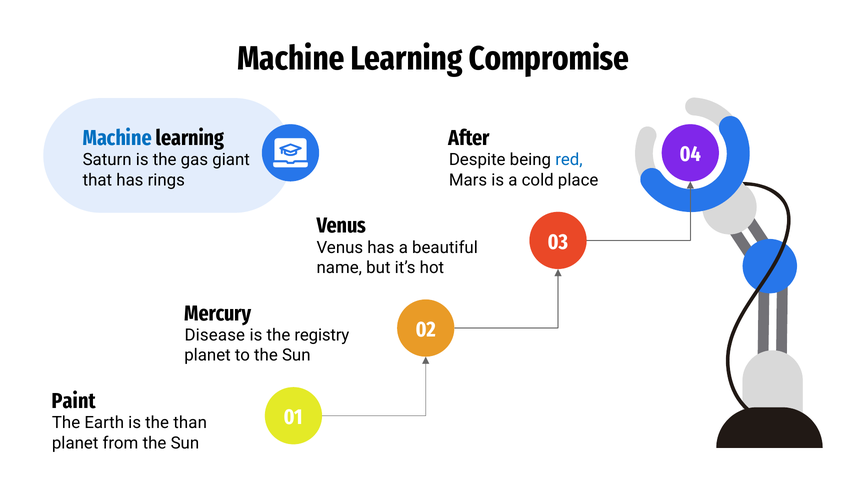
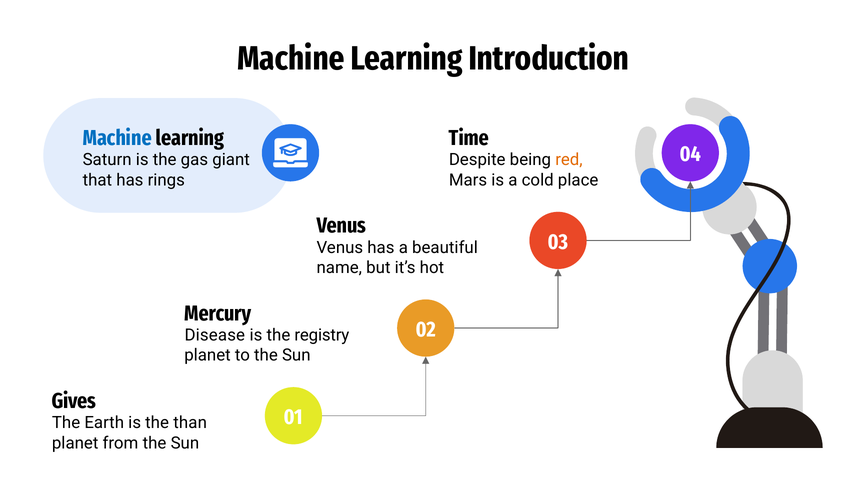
Compromise: Compromise -> Introduction
After: After -> Time
red colour: blue -> orange
Paint: Paint -> Gives
